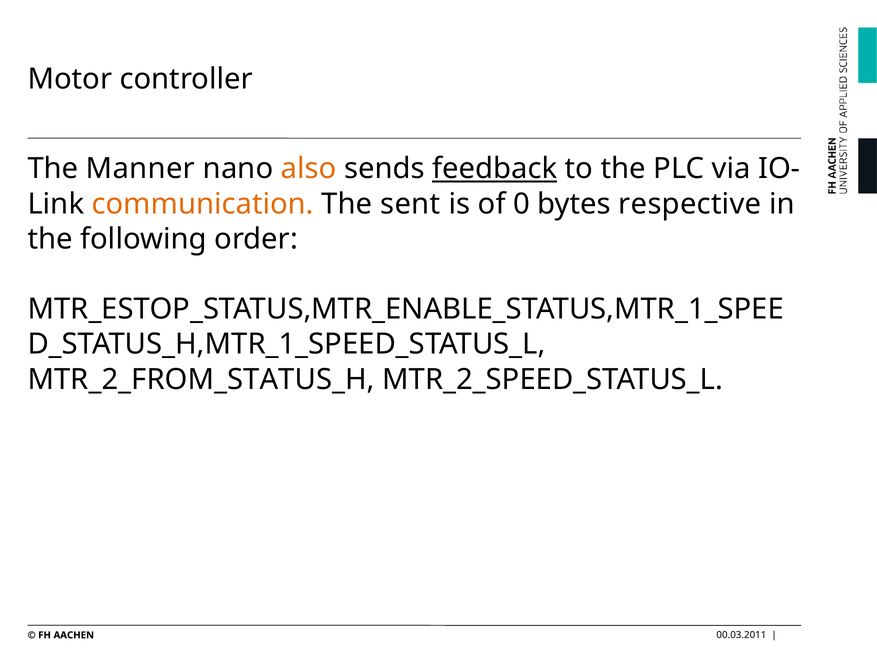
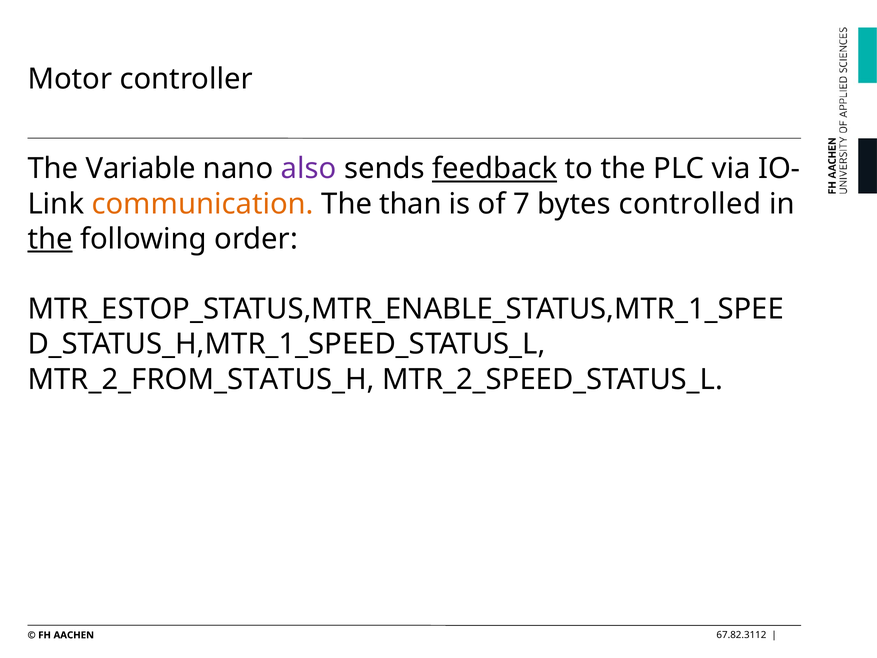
Manner: Manner -> Variable
also colour: orange -> purple
sent: sent -> than
0: 0 -> 7
respective: respective -> controlled
the at (50, 239) underline: none -> present
00.03.2011: 00.03.2011 -> 67.82.3112
